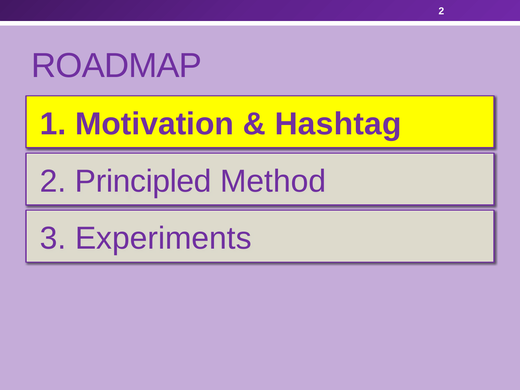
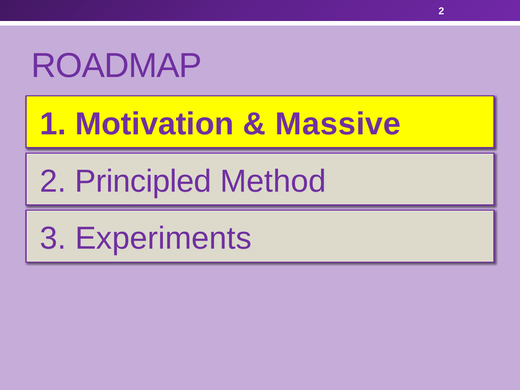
Hashtag: Hashtag -> Massive
